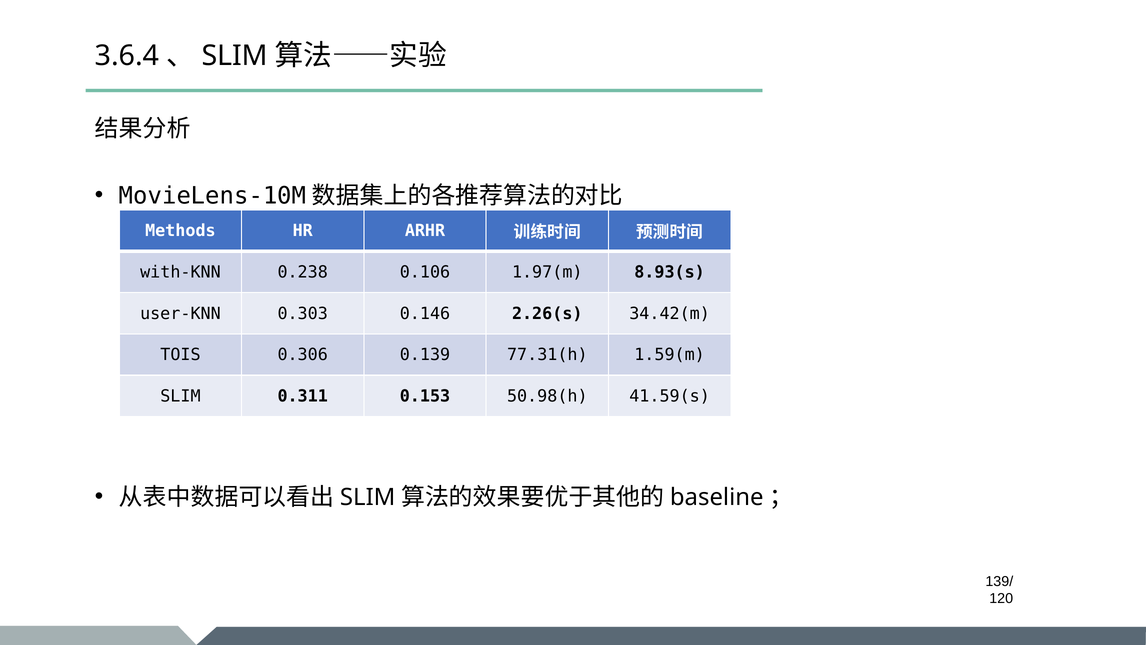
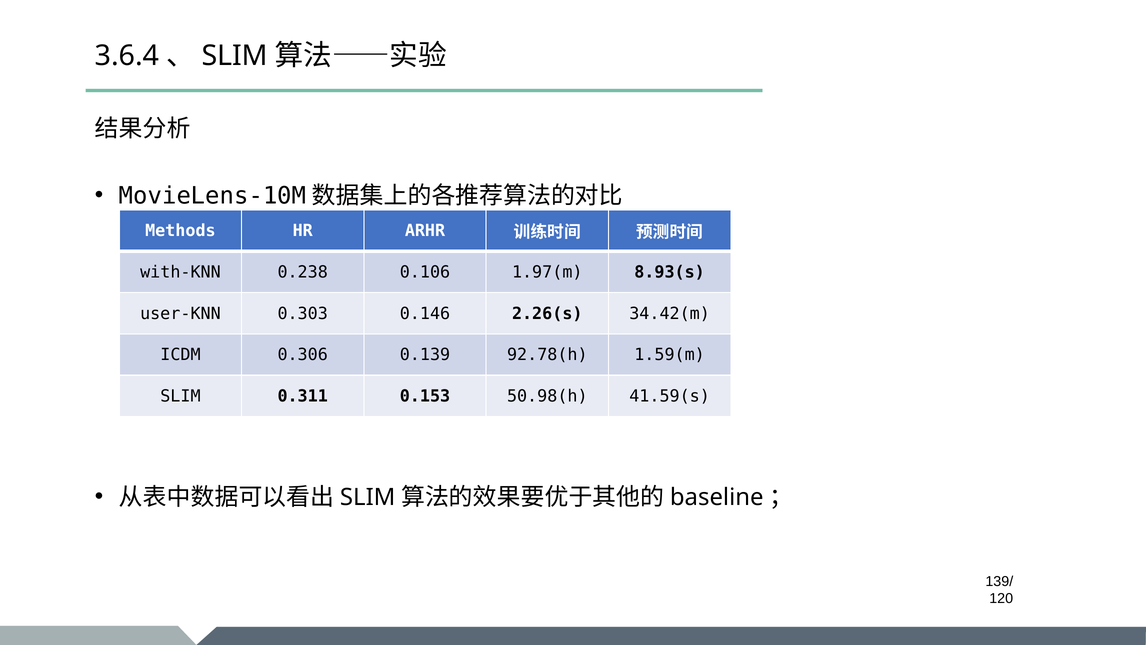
TOIS: TOIS -> ICDM
77.31(h: 77.31(h -> 92.78(h
